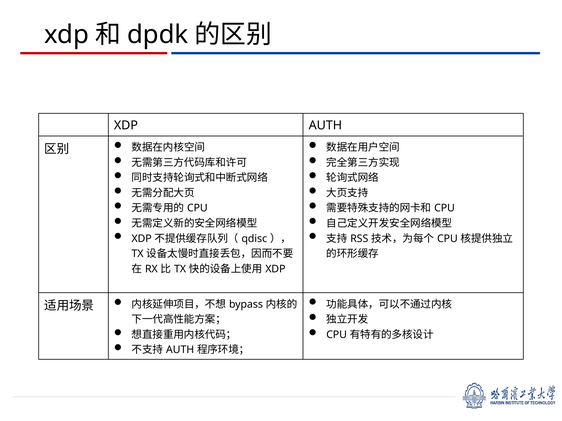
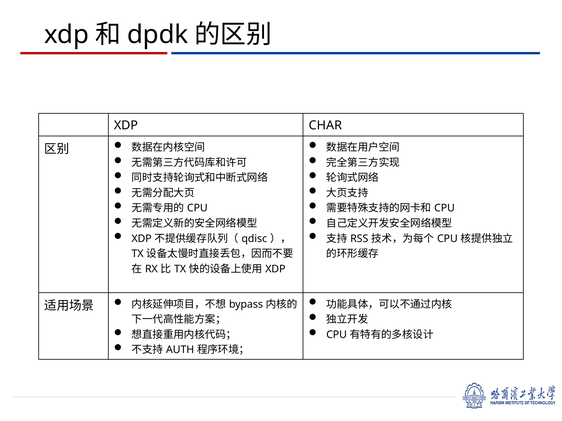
XDP AUTH: AUTH -> CHAR
